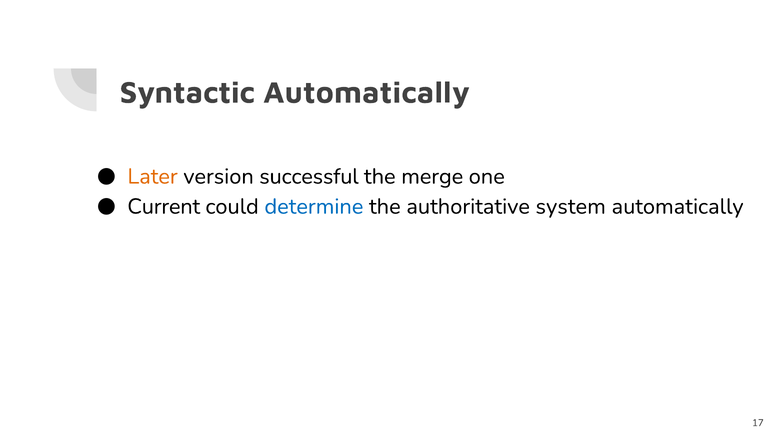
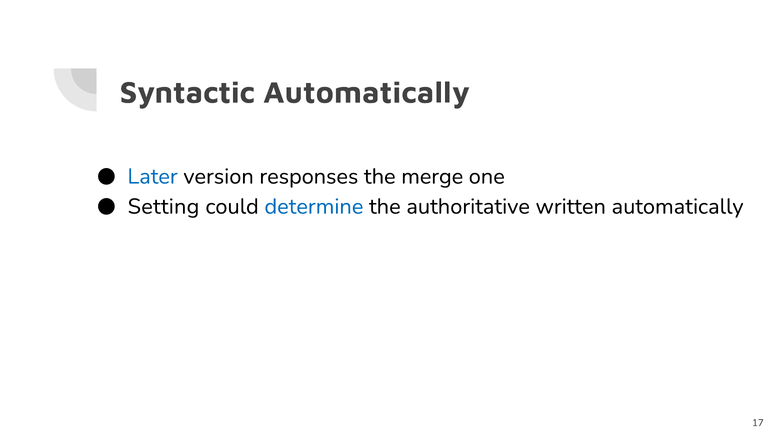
Later colour: orange -> blue
successful: successful -> responses
Current: Current -> Setting
system: system -> written
